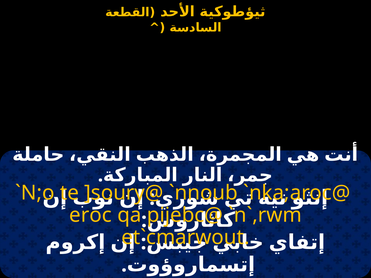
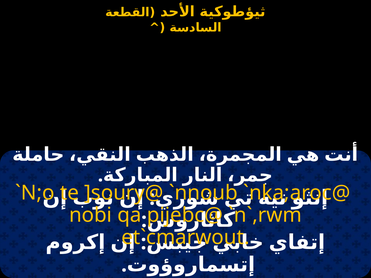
eroc: eroc -> nobi
